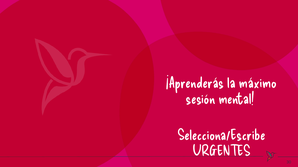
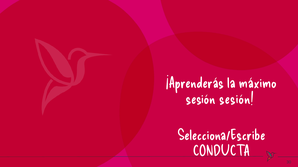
sesión mental: mental -> sesión
URGENTES: URGENTES -> CONDUCTA
